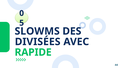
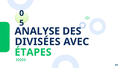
SLOWMS: SLOWMS -> ANALYSE
RAPIDE: RAPIDE -> ÉTAPES
